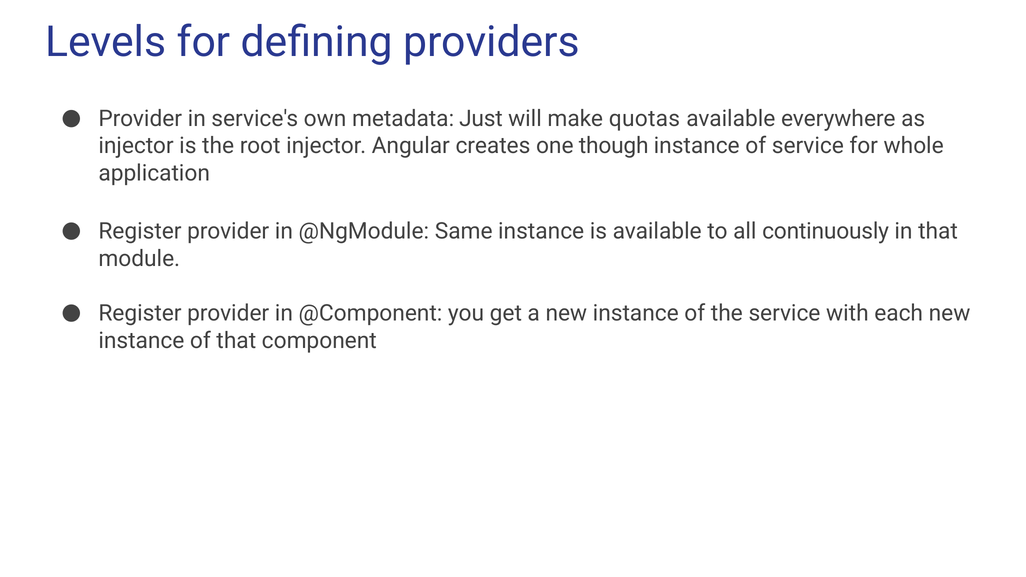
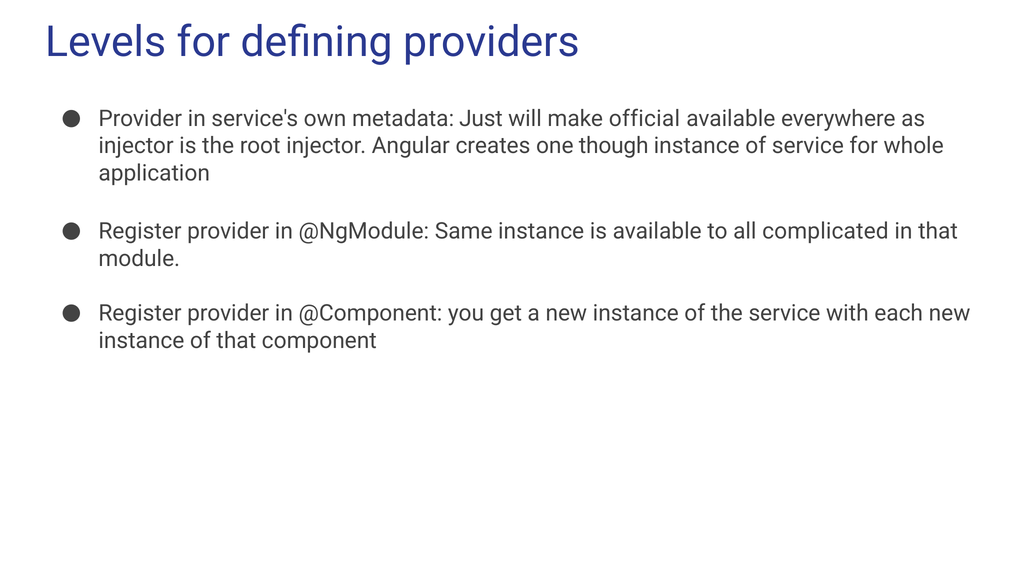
quotas: quotas -> official
continuously: continuously -> complicated
